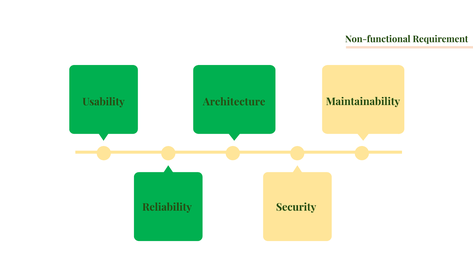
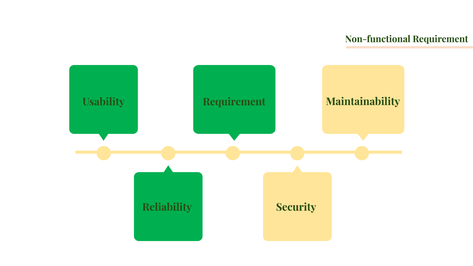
Architecture at (234, 102): Architecture -> Requirement
